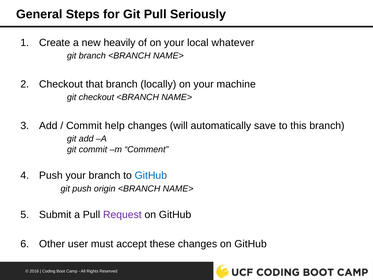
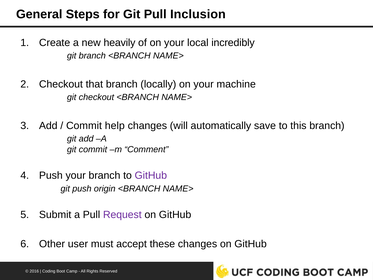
Seriously: Seriously -> Inclusion
whatever: whatever -> incredibly
GitHub at (151, 175) colour: blue -> purple
